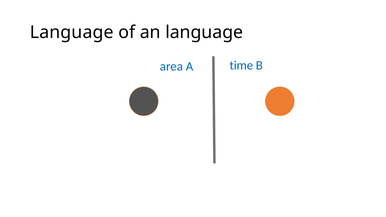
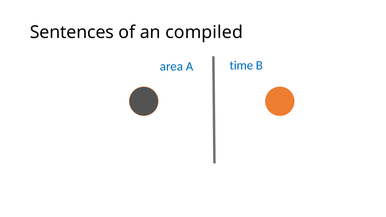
Language at (72, 32): Language -> Sentences
an language: language -> compiled
